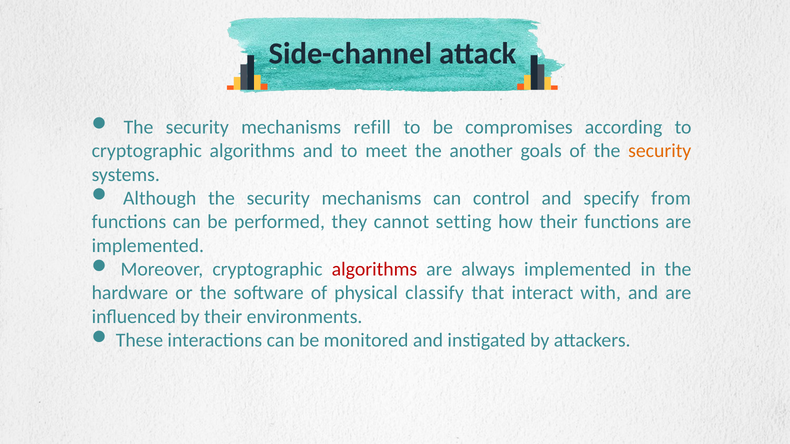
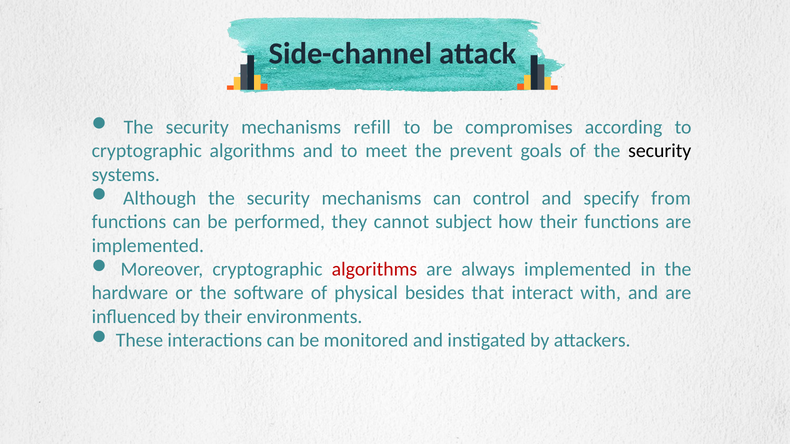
another: another -> prevent
security at (660, 151) colour: orange -> black
setting: setting -> subject
classify: classify -> besides
